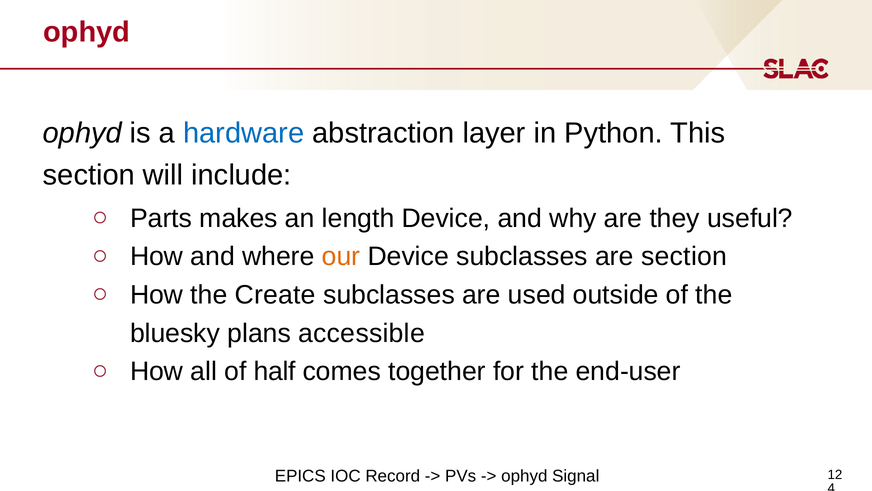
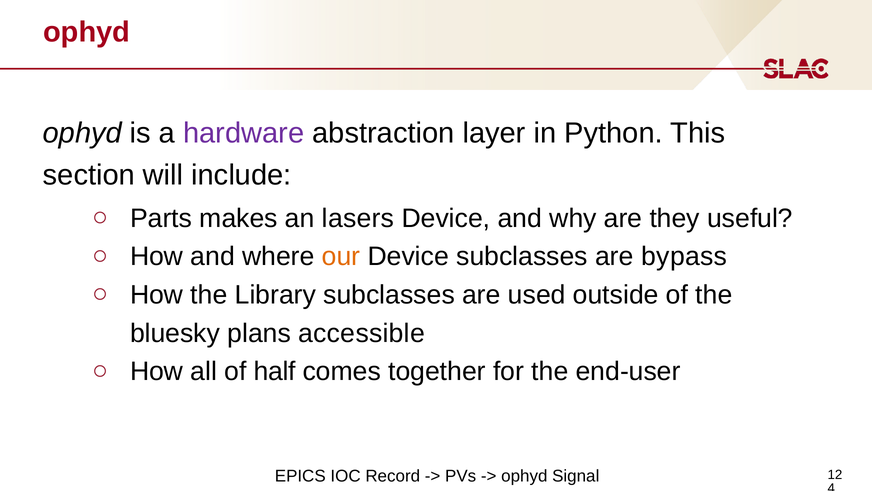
hardware colour: blue -> purple
length: length -> lasers
are section: section -> bypass
Create: Create -> Library
